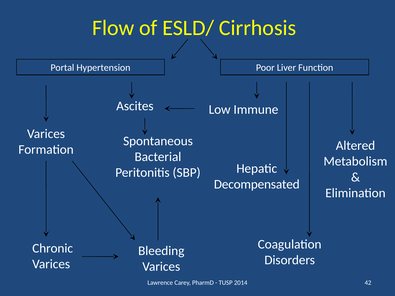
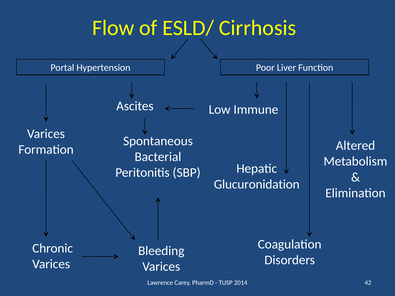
Decompensated: Decompensated -> Glucuronidation
